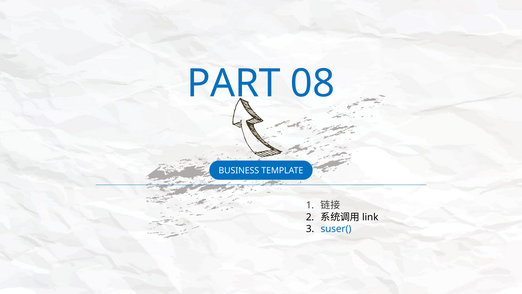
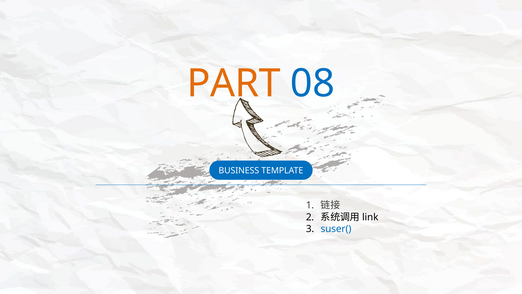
PART colour: blue -> orange
